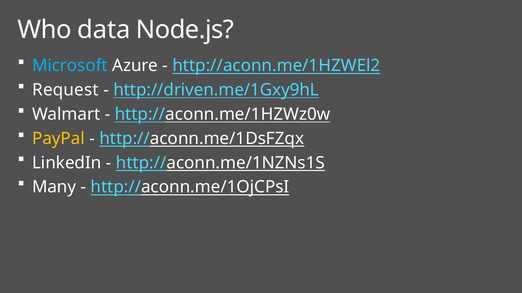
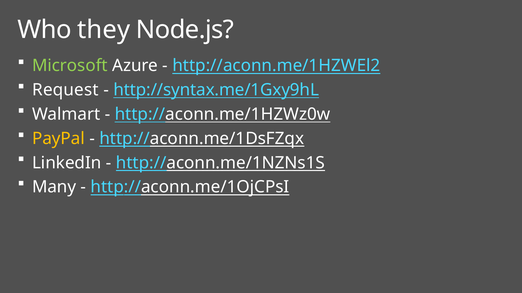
data: data -> they
Microsoft colour: light blue -> light green
http://driven.me/1Gxy9hL: http://driven.me/1Gxy9hL -> http://syntax.me/1Gxy9hL
